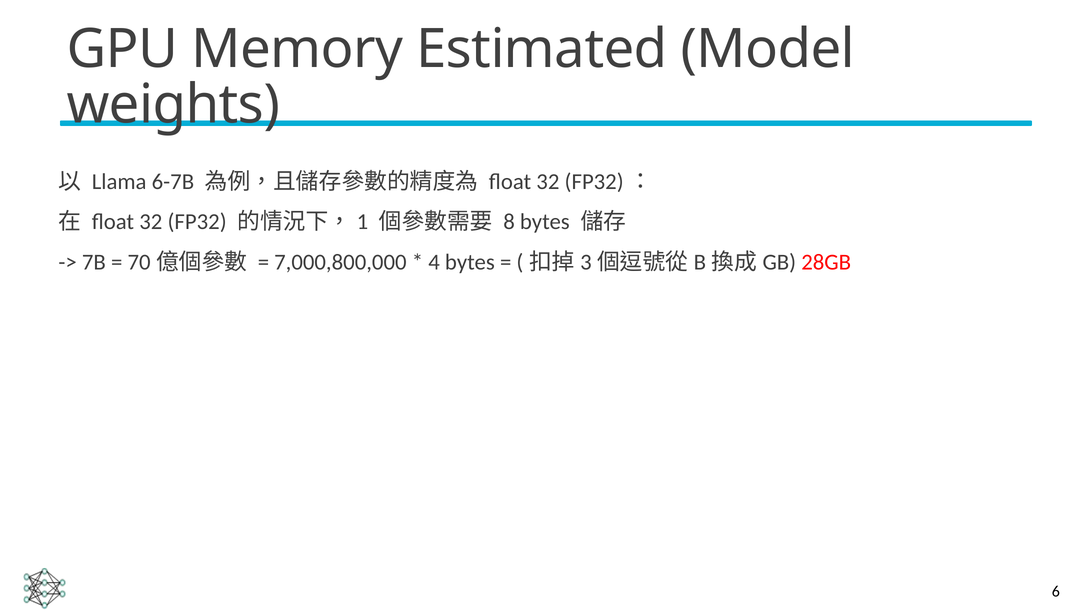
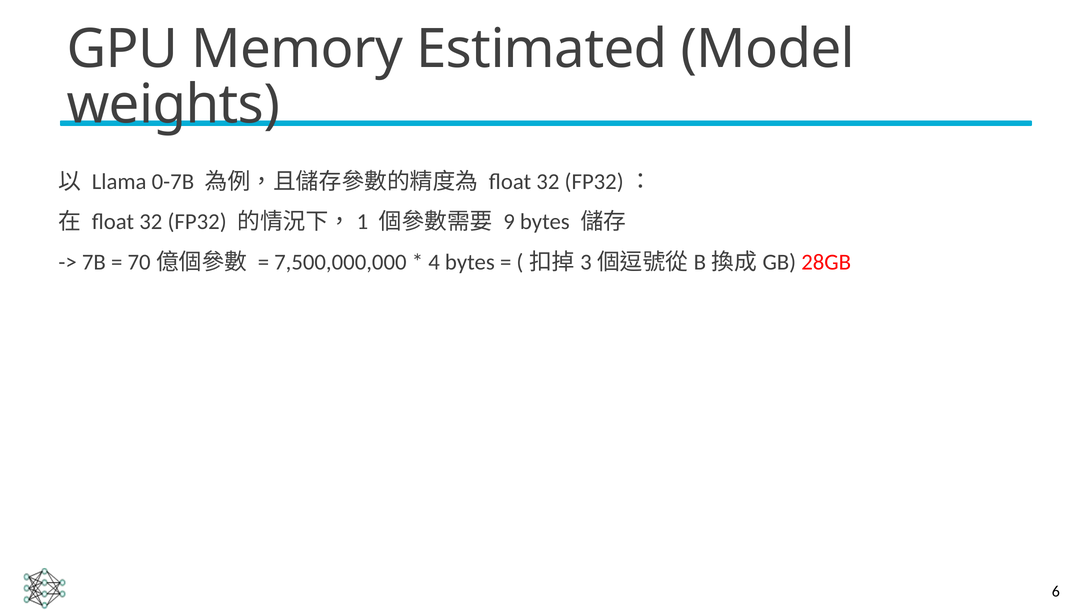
6-7B: 6-7B -> 0-7B
8: 8 -> 9
7,000,800,000: 7,000,800,000 -> 7,500,000,000
